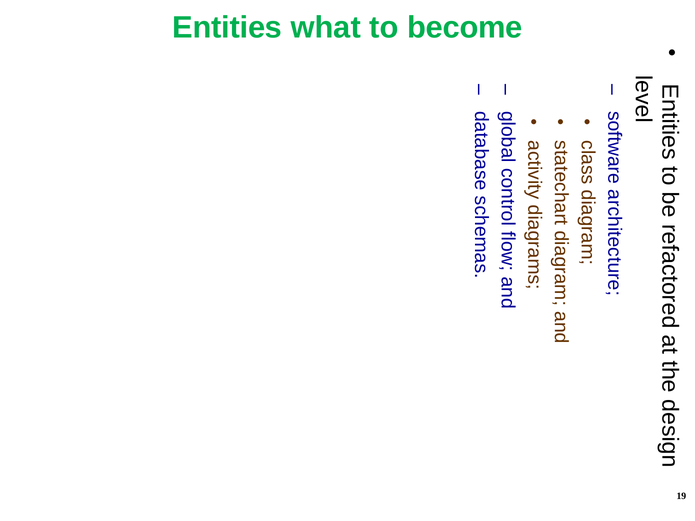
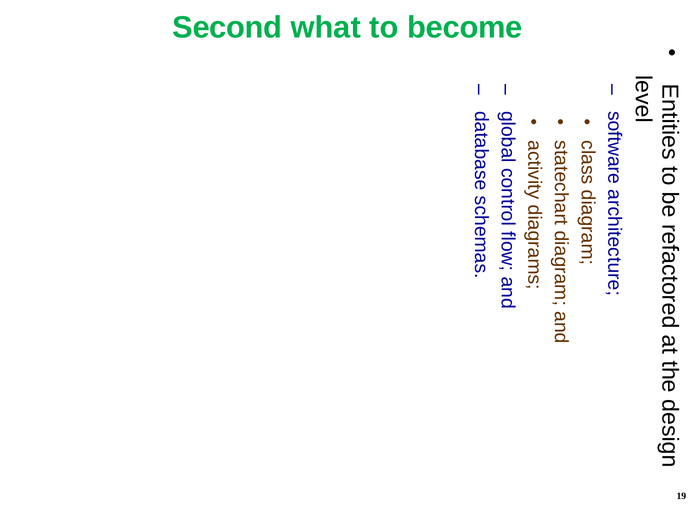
Entities: Entities -> Second
